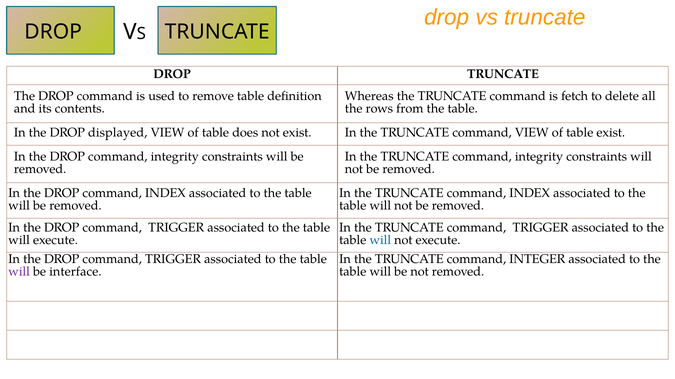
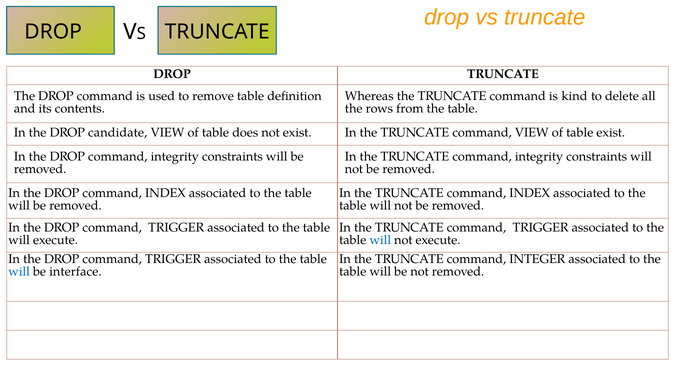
fetch: fetch -> kind
displayed: displayed -> candidate
will at (19, 272) colour: purple -> blue
